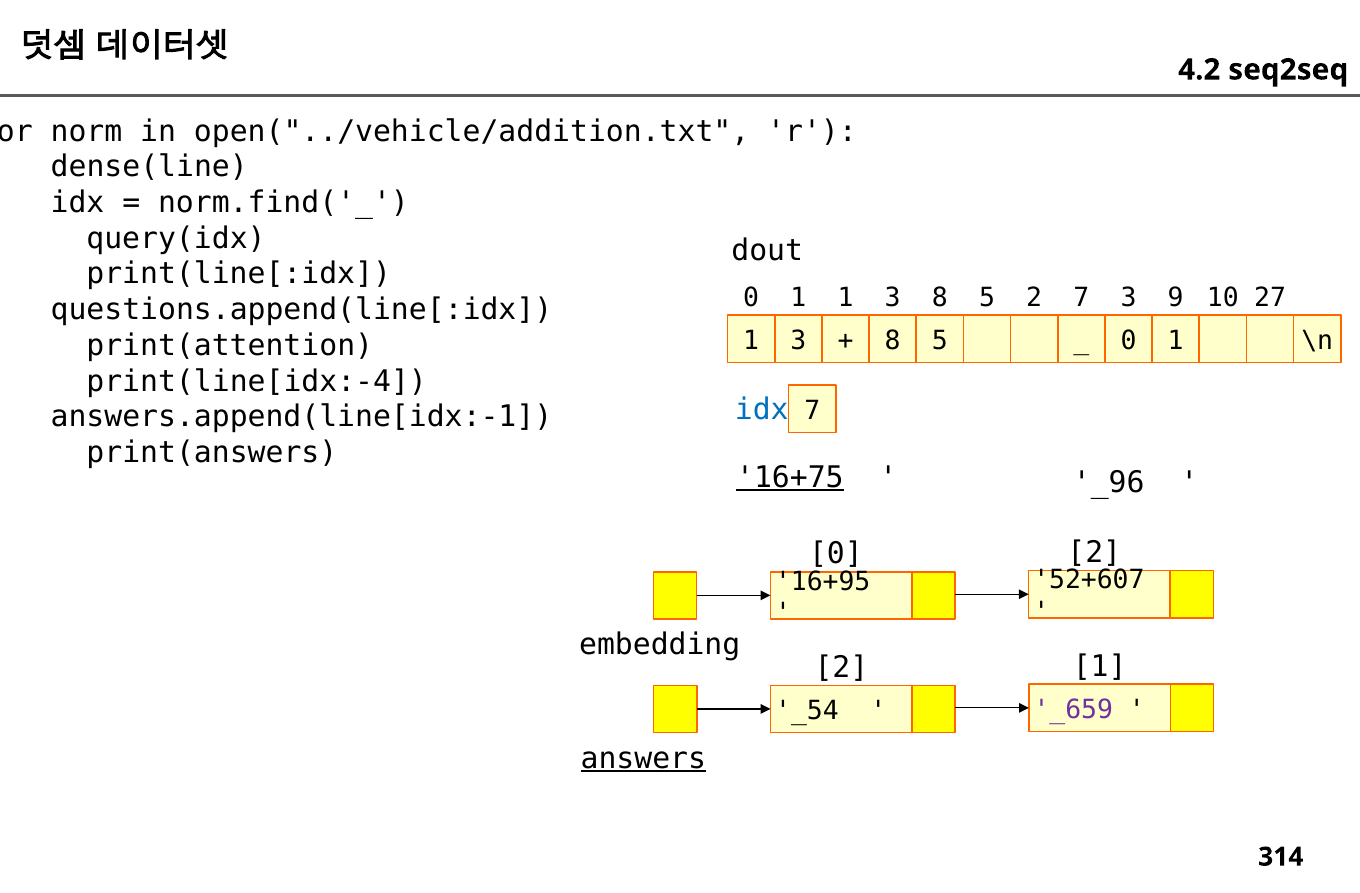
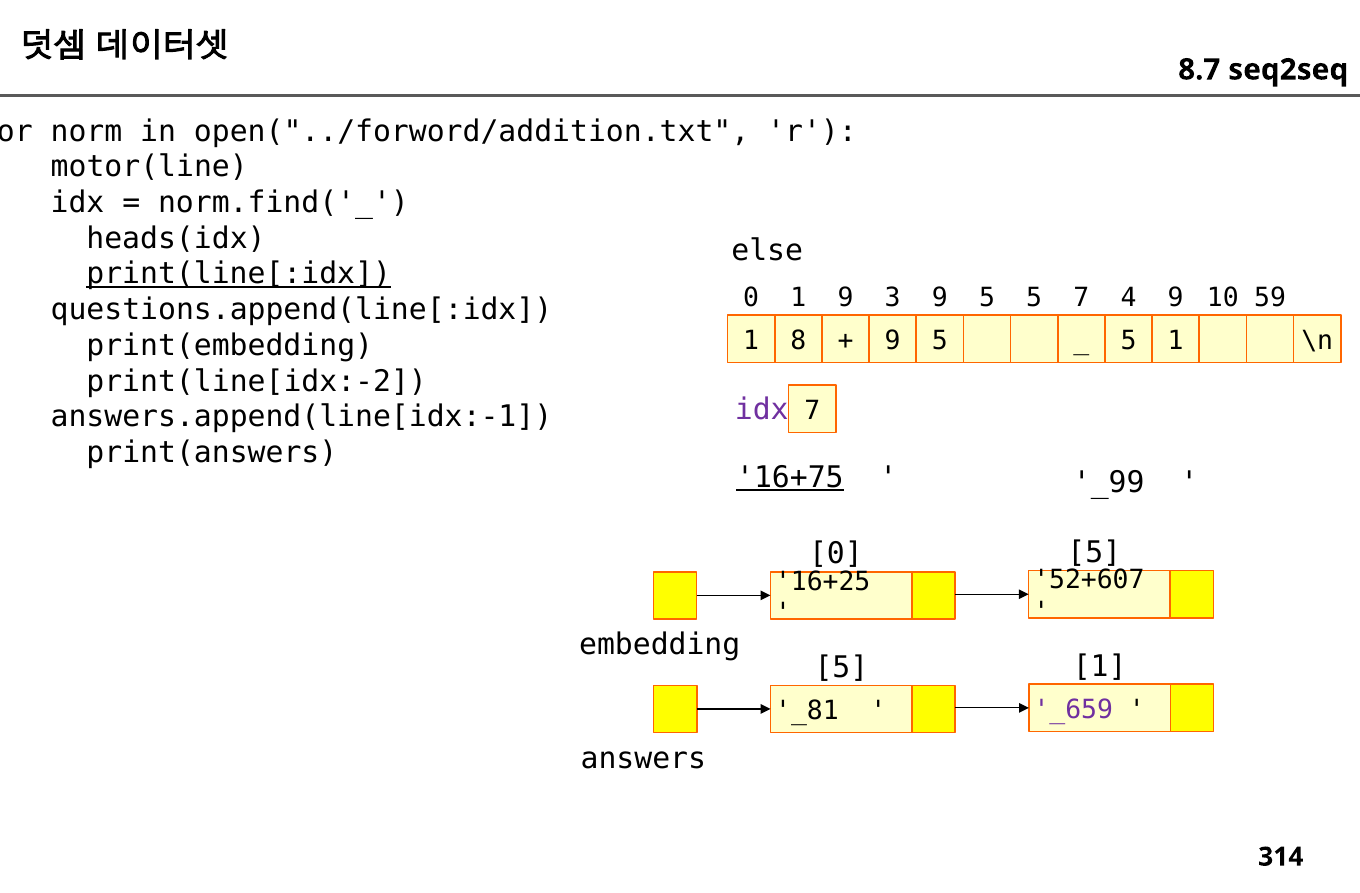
4.2: 4.2 -> 8.7
open("../vehicle/addition.txt: open("../vehicle/addition.txt -> open("../forword/addition.txt
dense(line: dense(line -> motor(line
query(idx: query(idx -> heads(idx
dout: dout -> else
print(line[:idx underline: none -> present
1 1: 1 -> 9
3 8: 8 -> 9
5 2: 2 -> 5
7 3: 3 -> 4
27: 27 -> 59
3 at (798, 341): 3 -> 8
8 at (893, 341): 8 -> 9
0 at (1129, 341): 0 -> 5
print(attention: print(attention -> print(embedding
print(line[idx:-4: print(line[idx:-4 -> print(line[idx:-2
idx at (762, 410) colour: blue -> purple
_96: _96 -> _99
2 at (1094, 553): 2 -> 5
16+95: 16+95 -> 16+25
2 at (841, 668): 2 -> 5
_54: _54 -> _81
answers underline: present -> none
